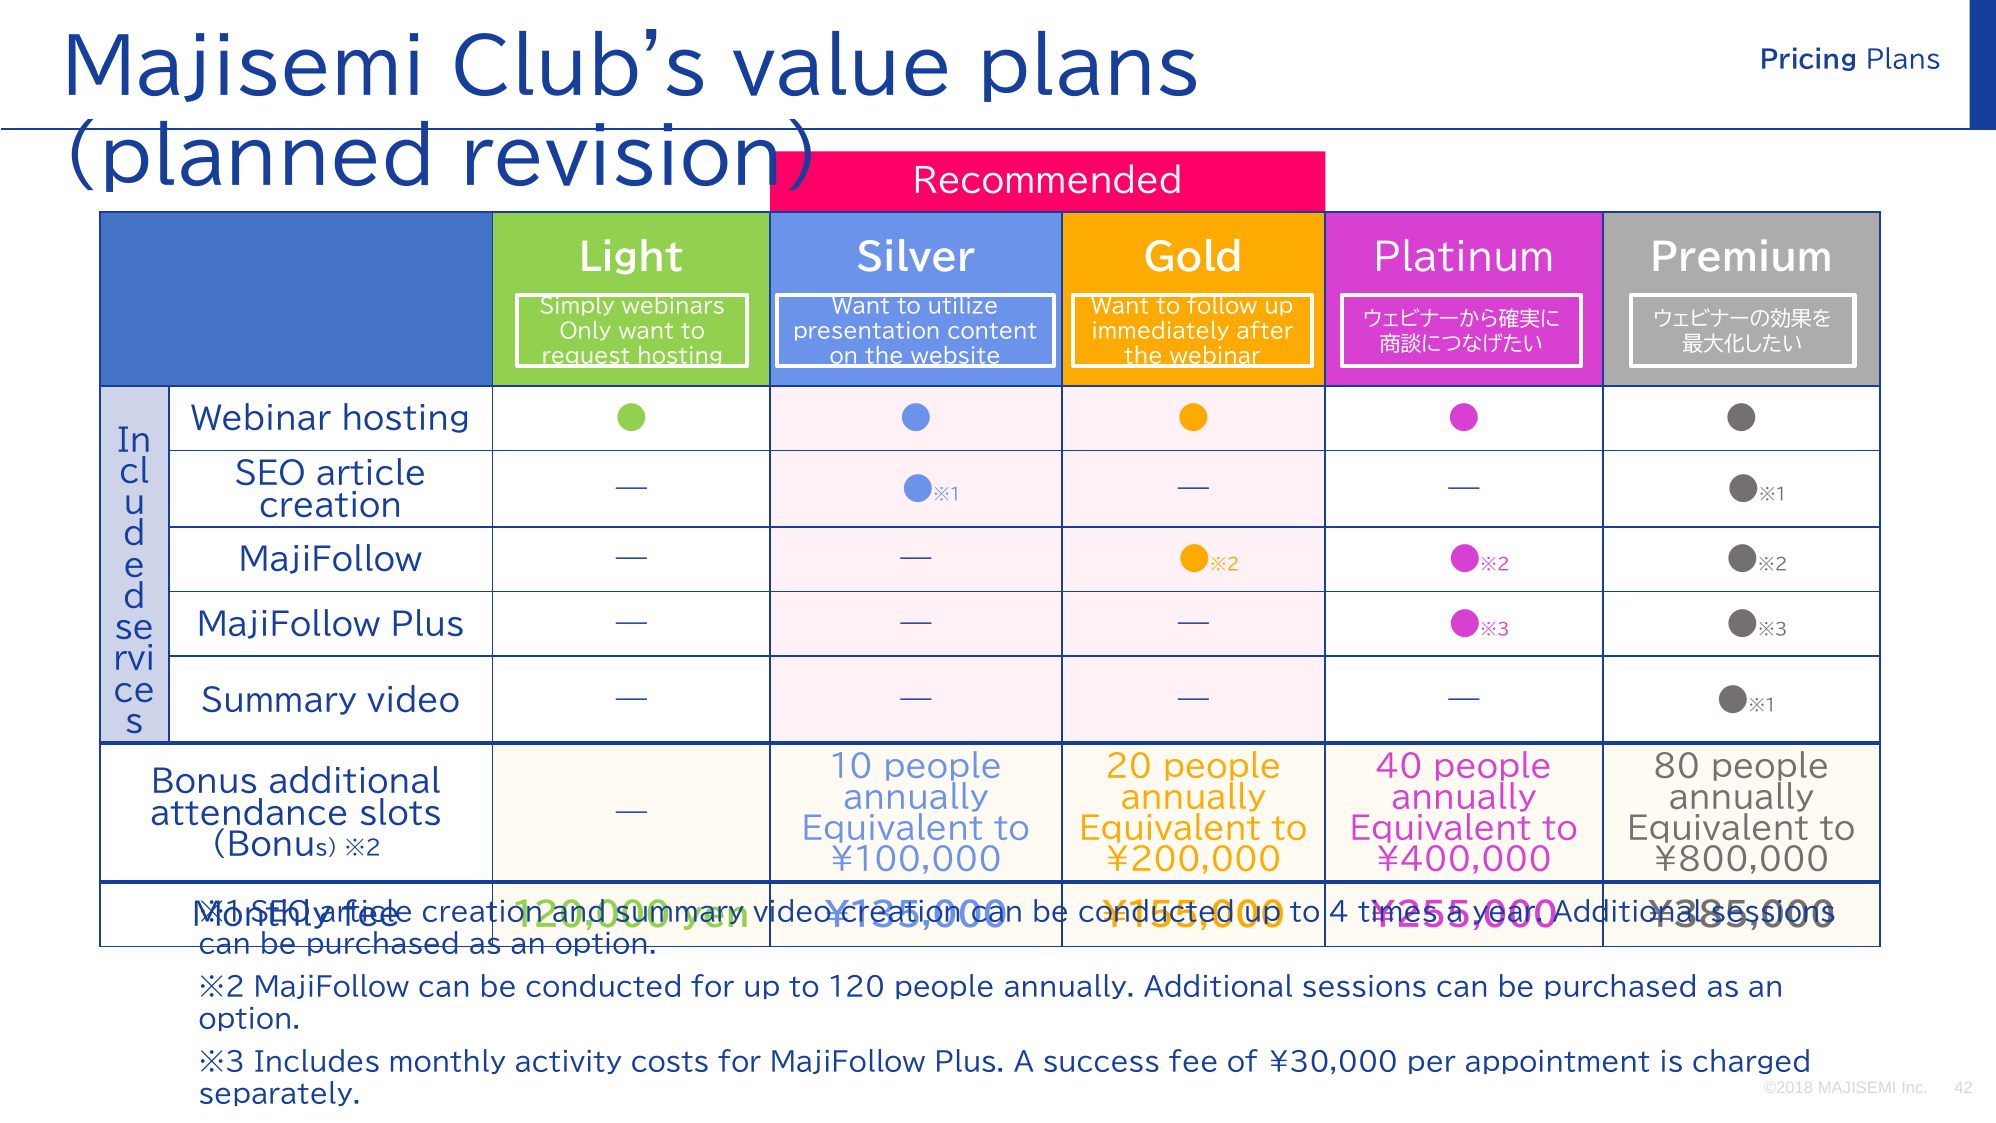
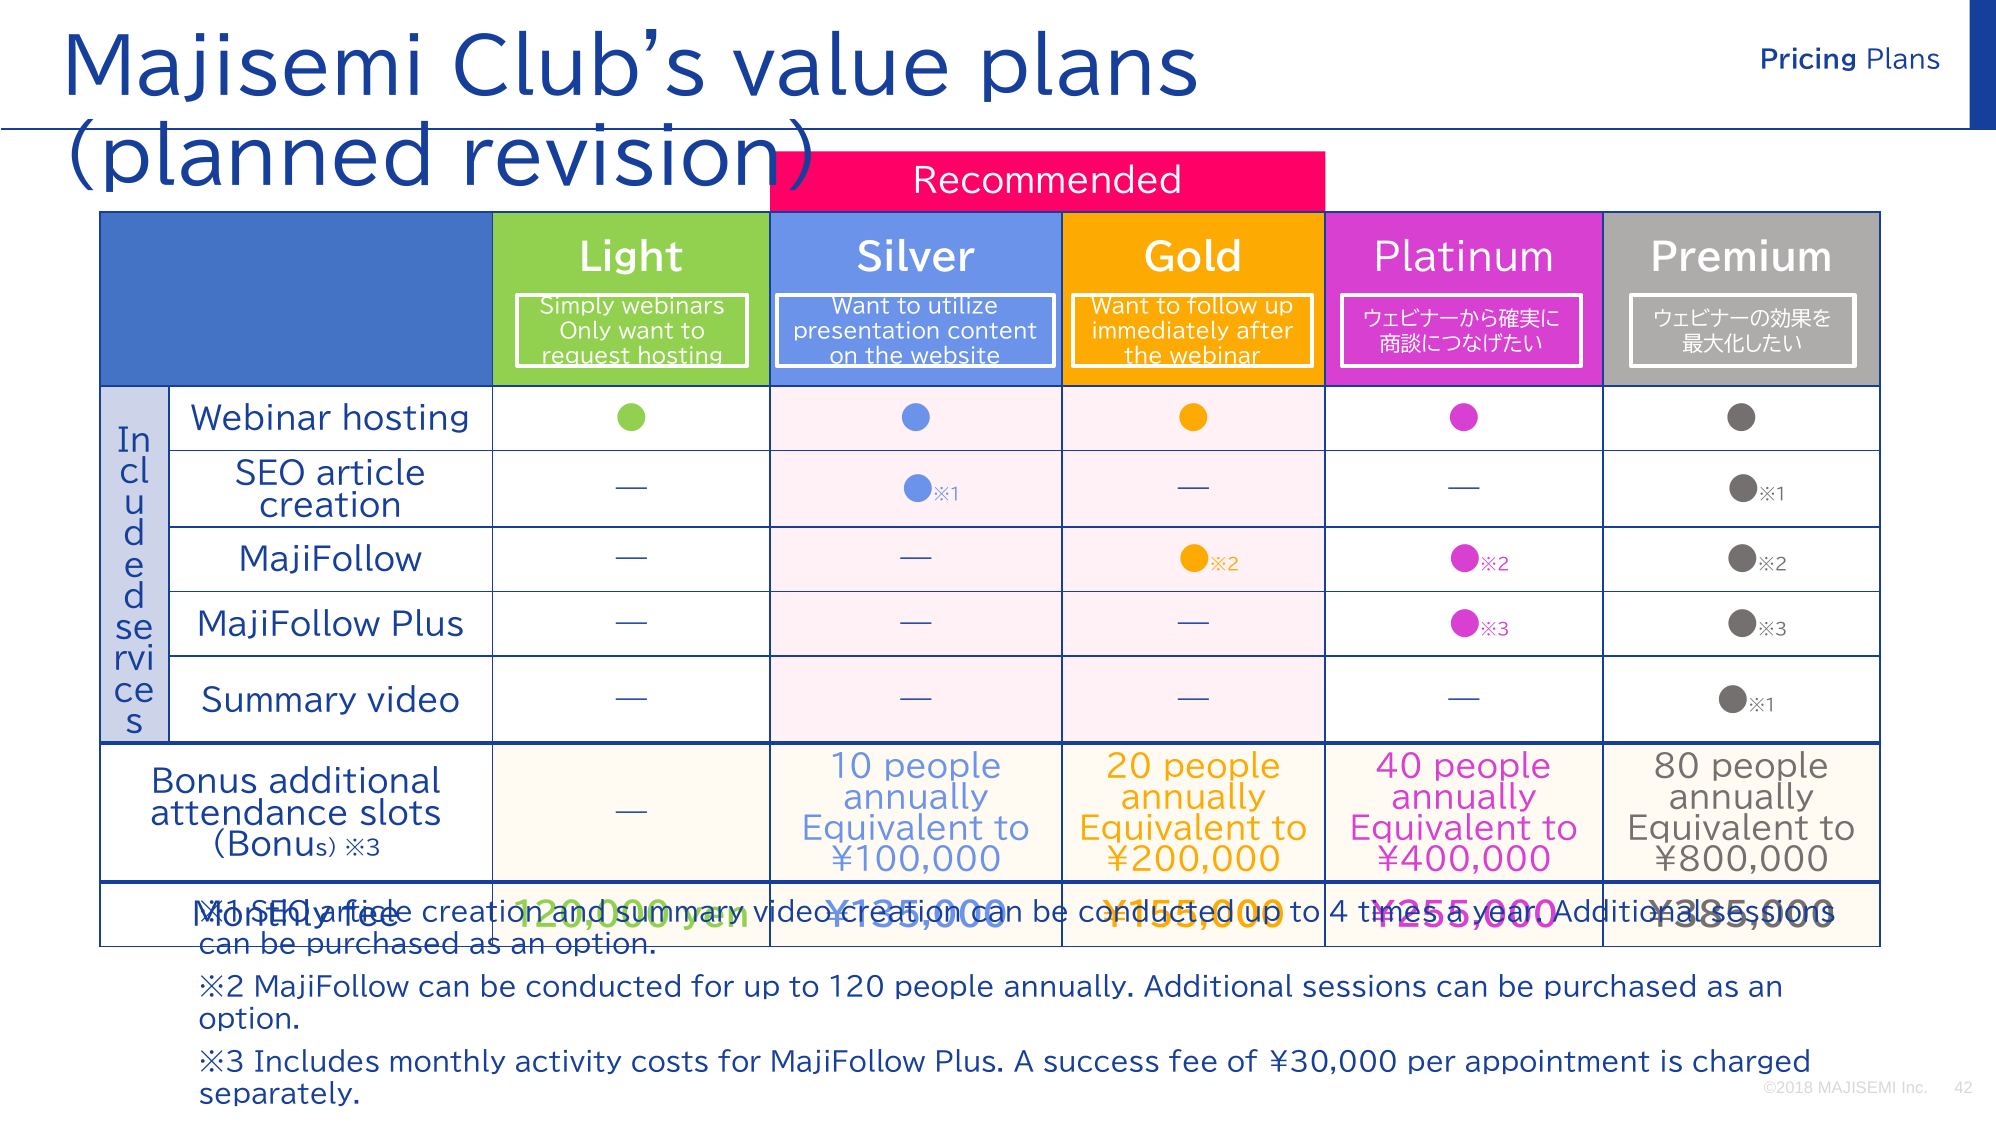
※2 at (363, 848): ※2 -> ※3
